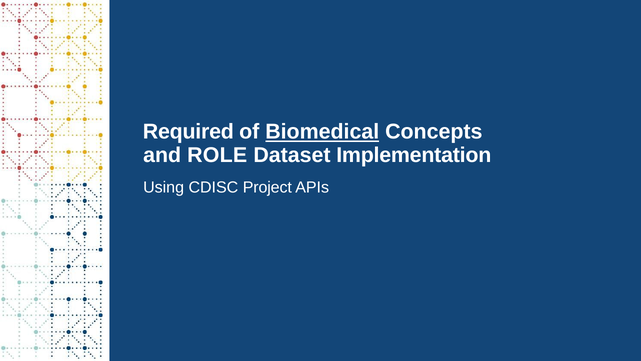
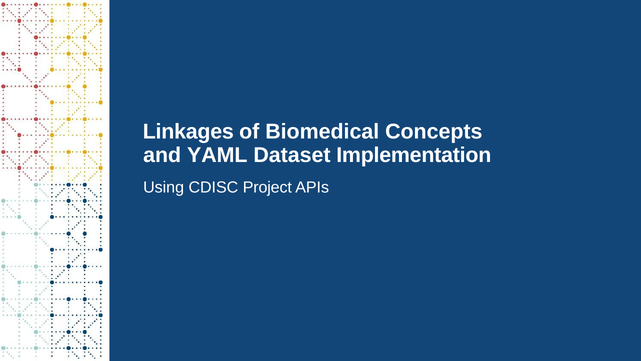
Required: Required -> Linkages
Biomedical underline: present -> none
ROLE: ROLE -> YAML
